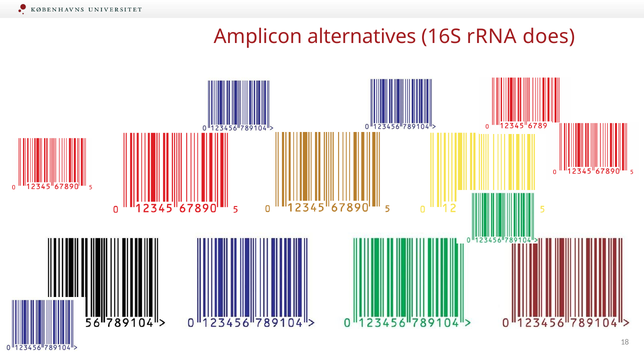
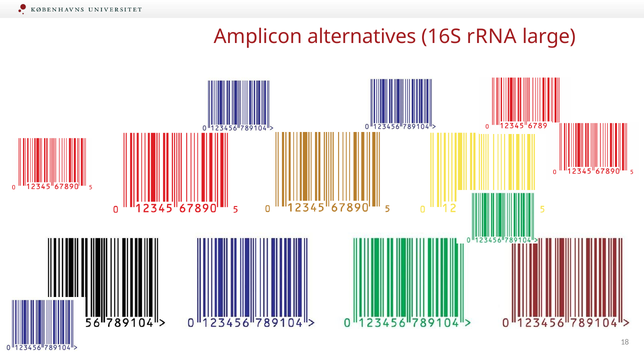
does: does -> large
